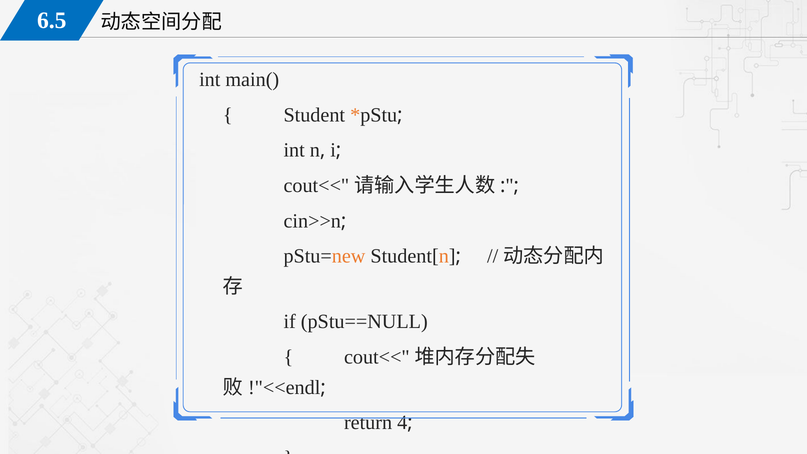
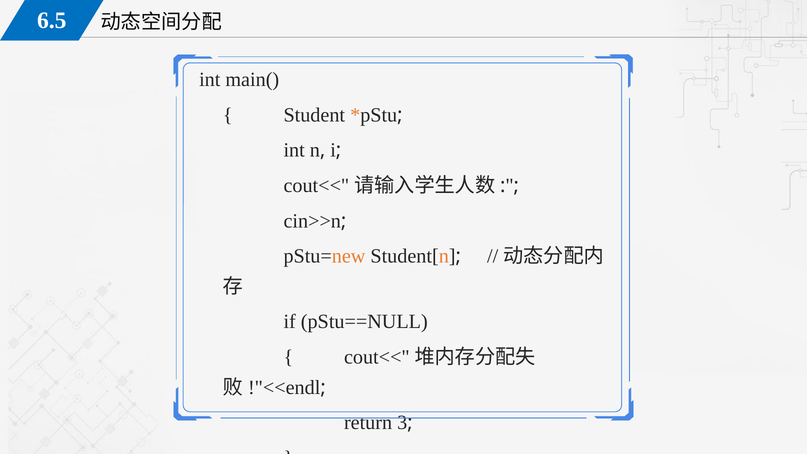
4: 4 -> 3
